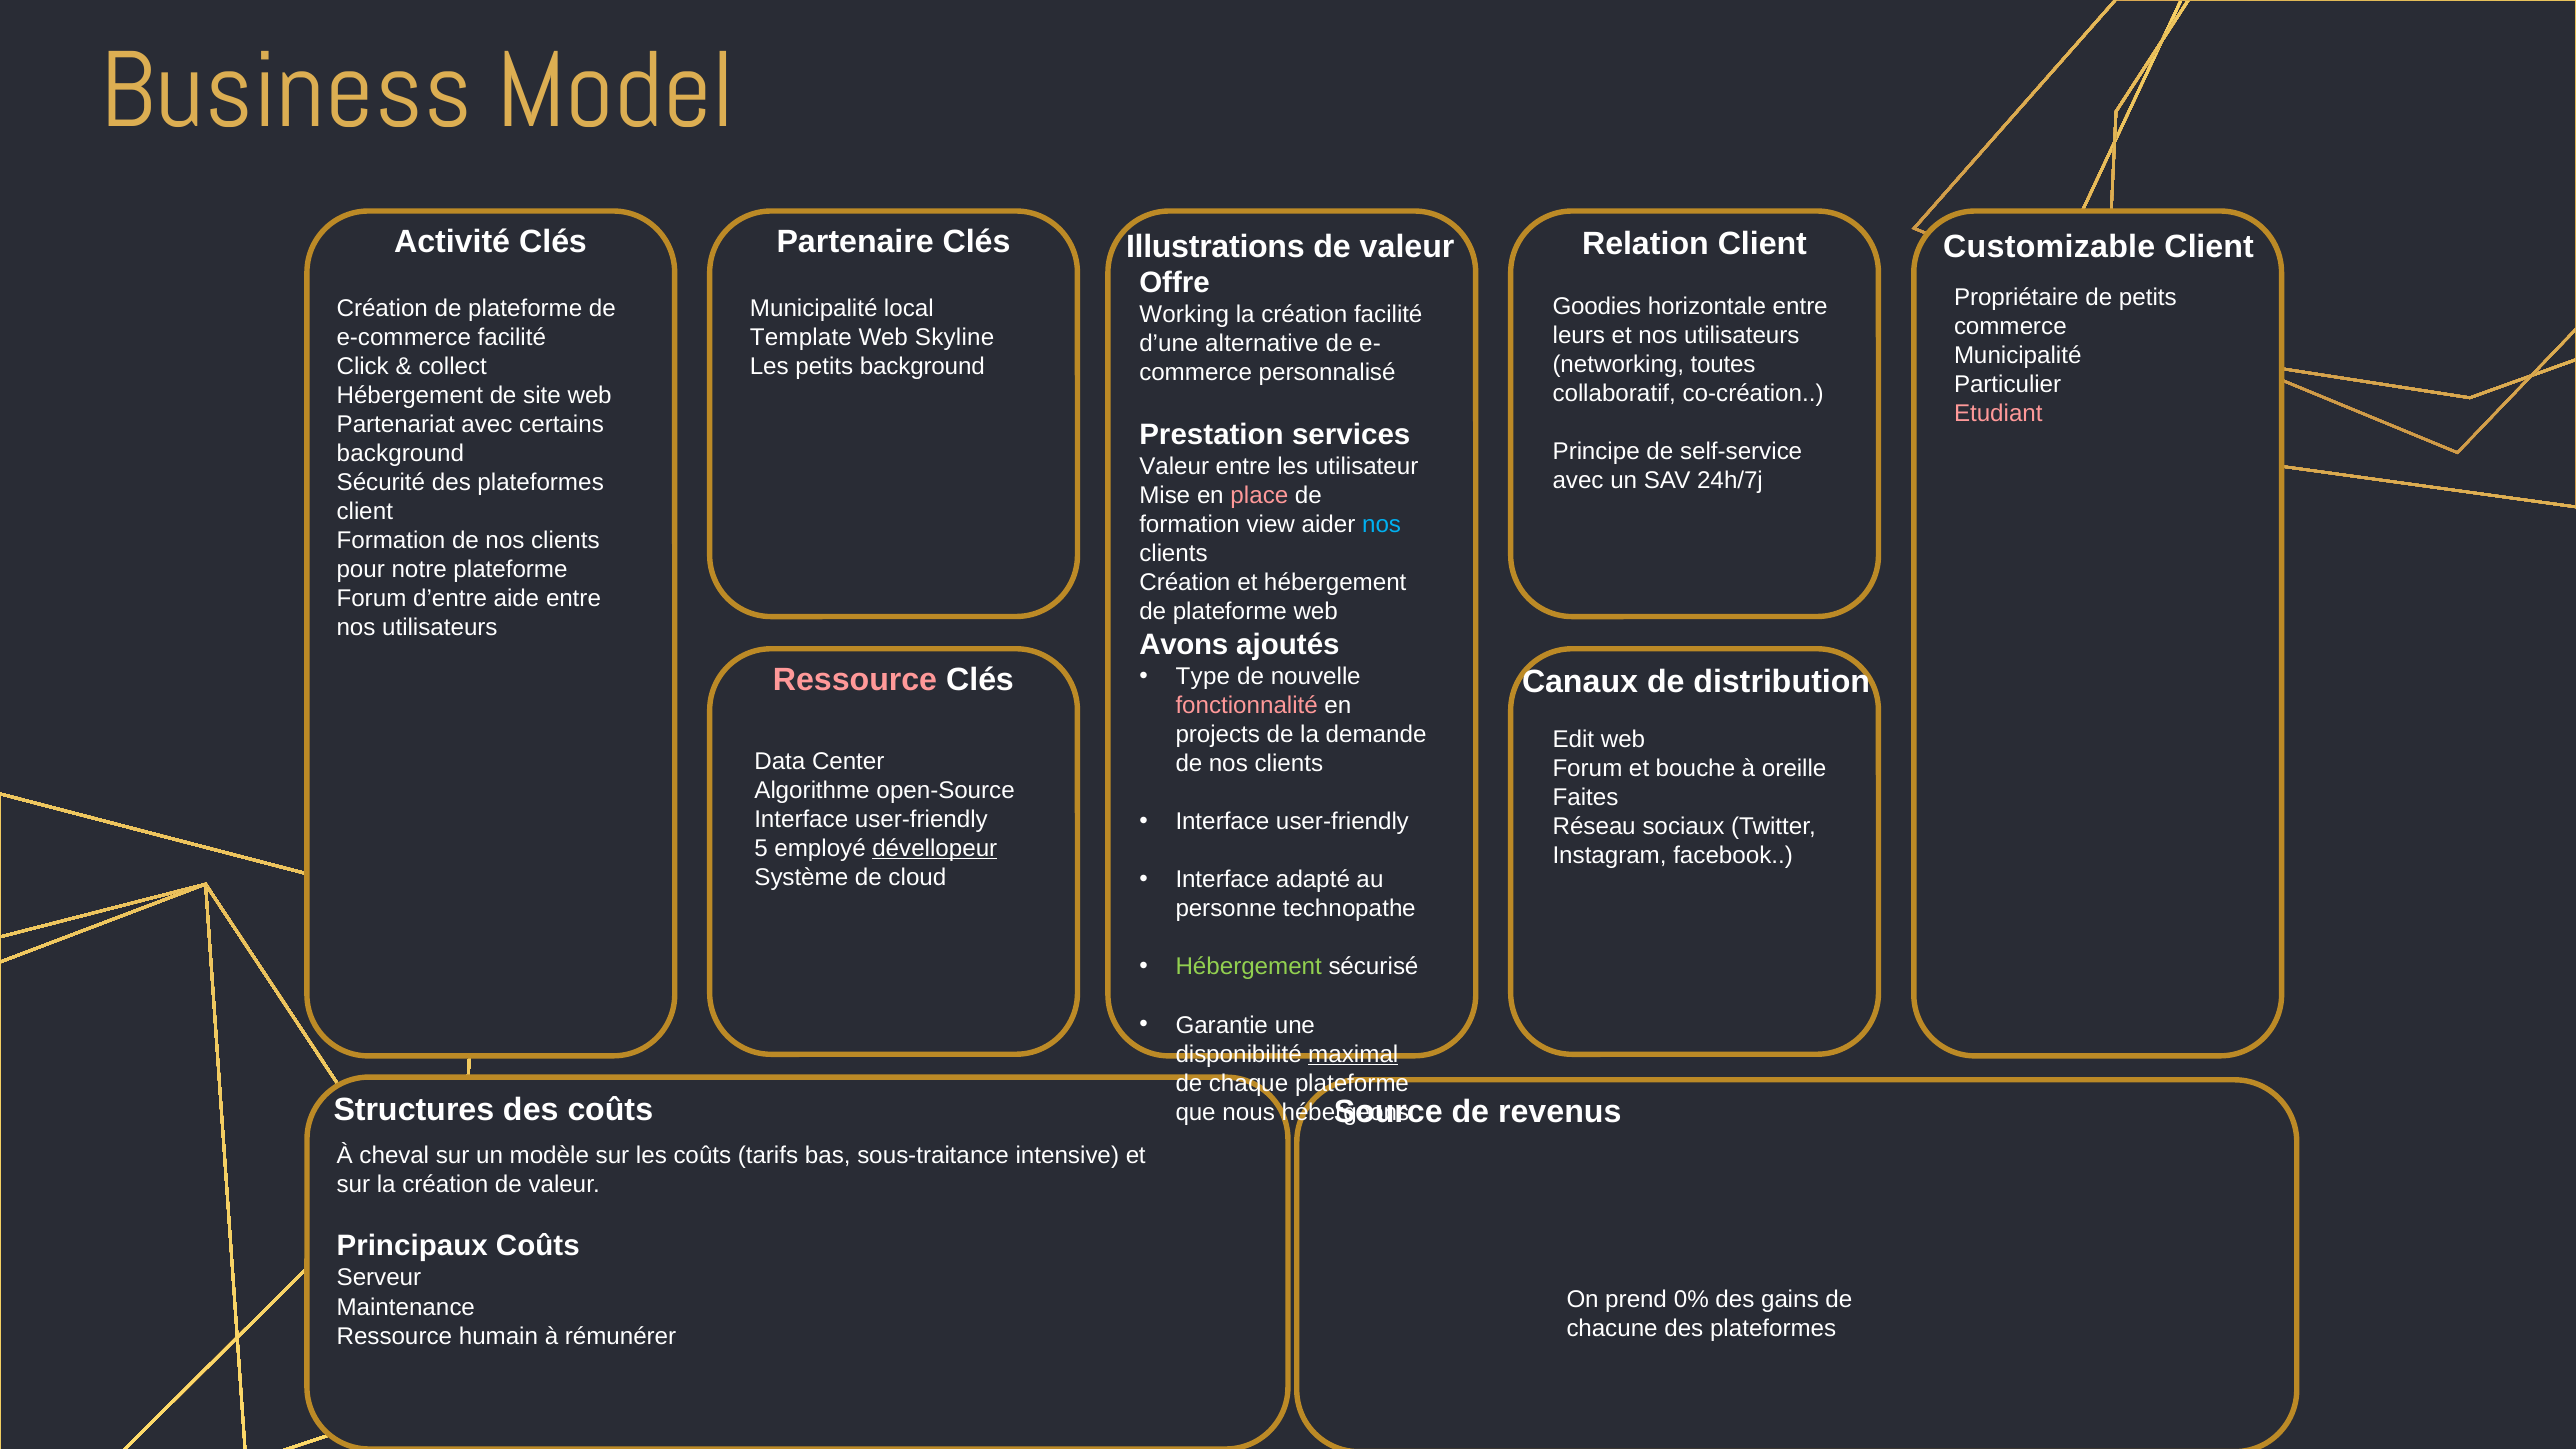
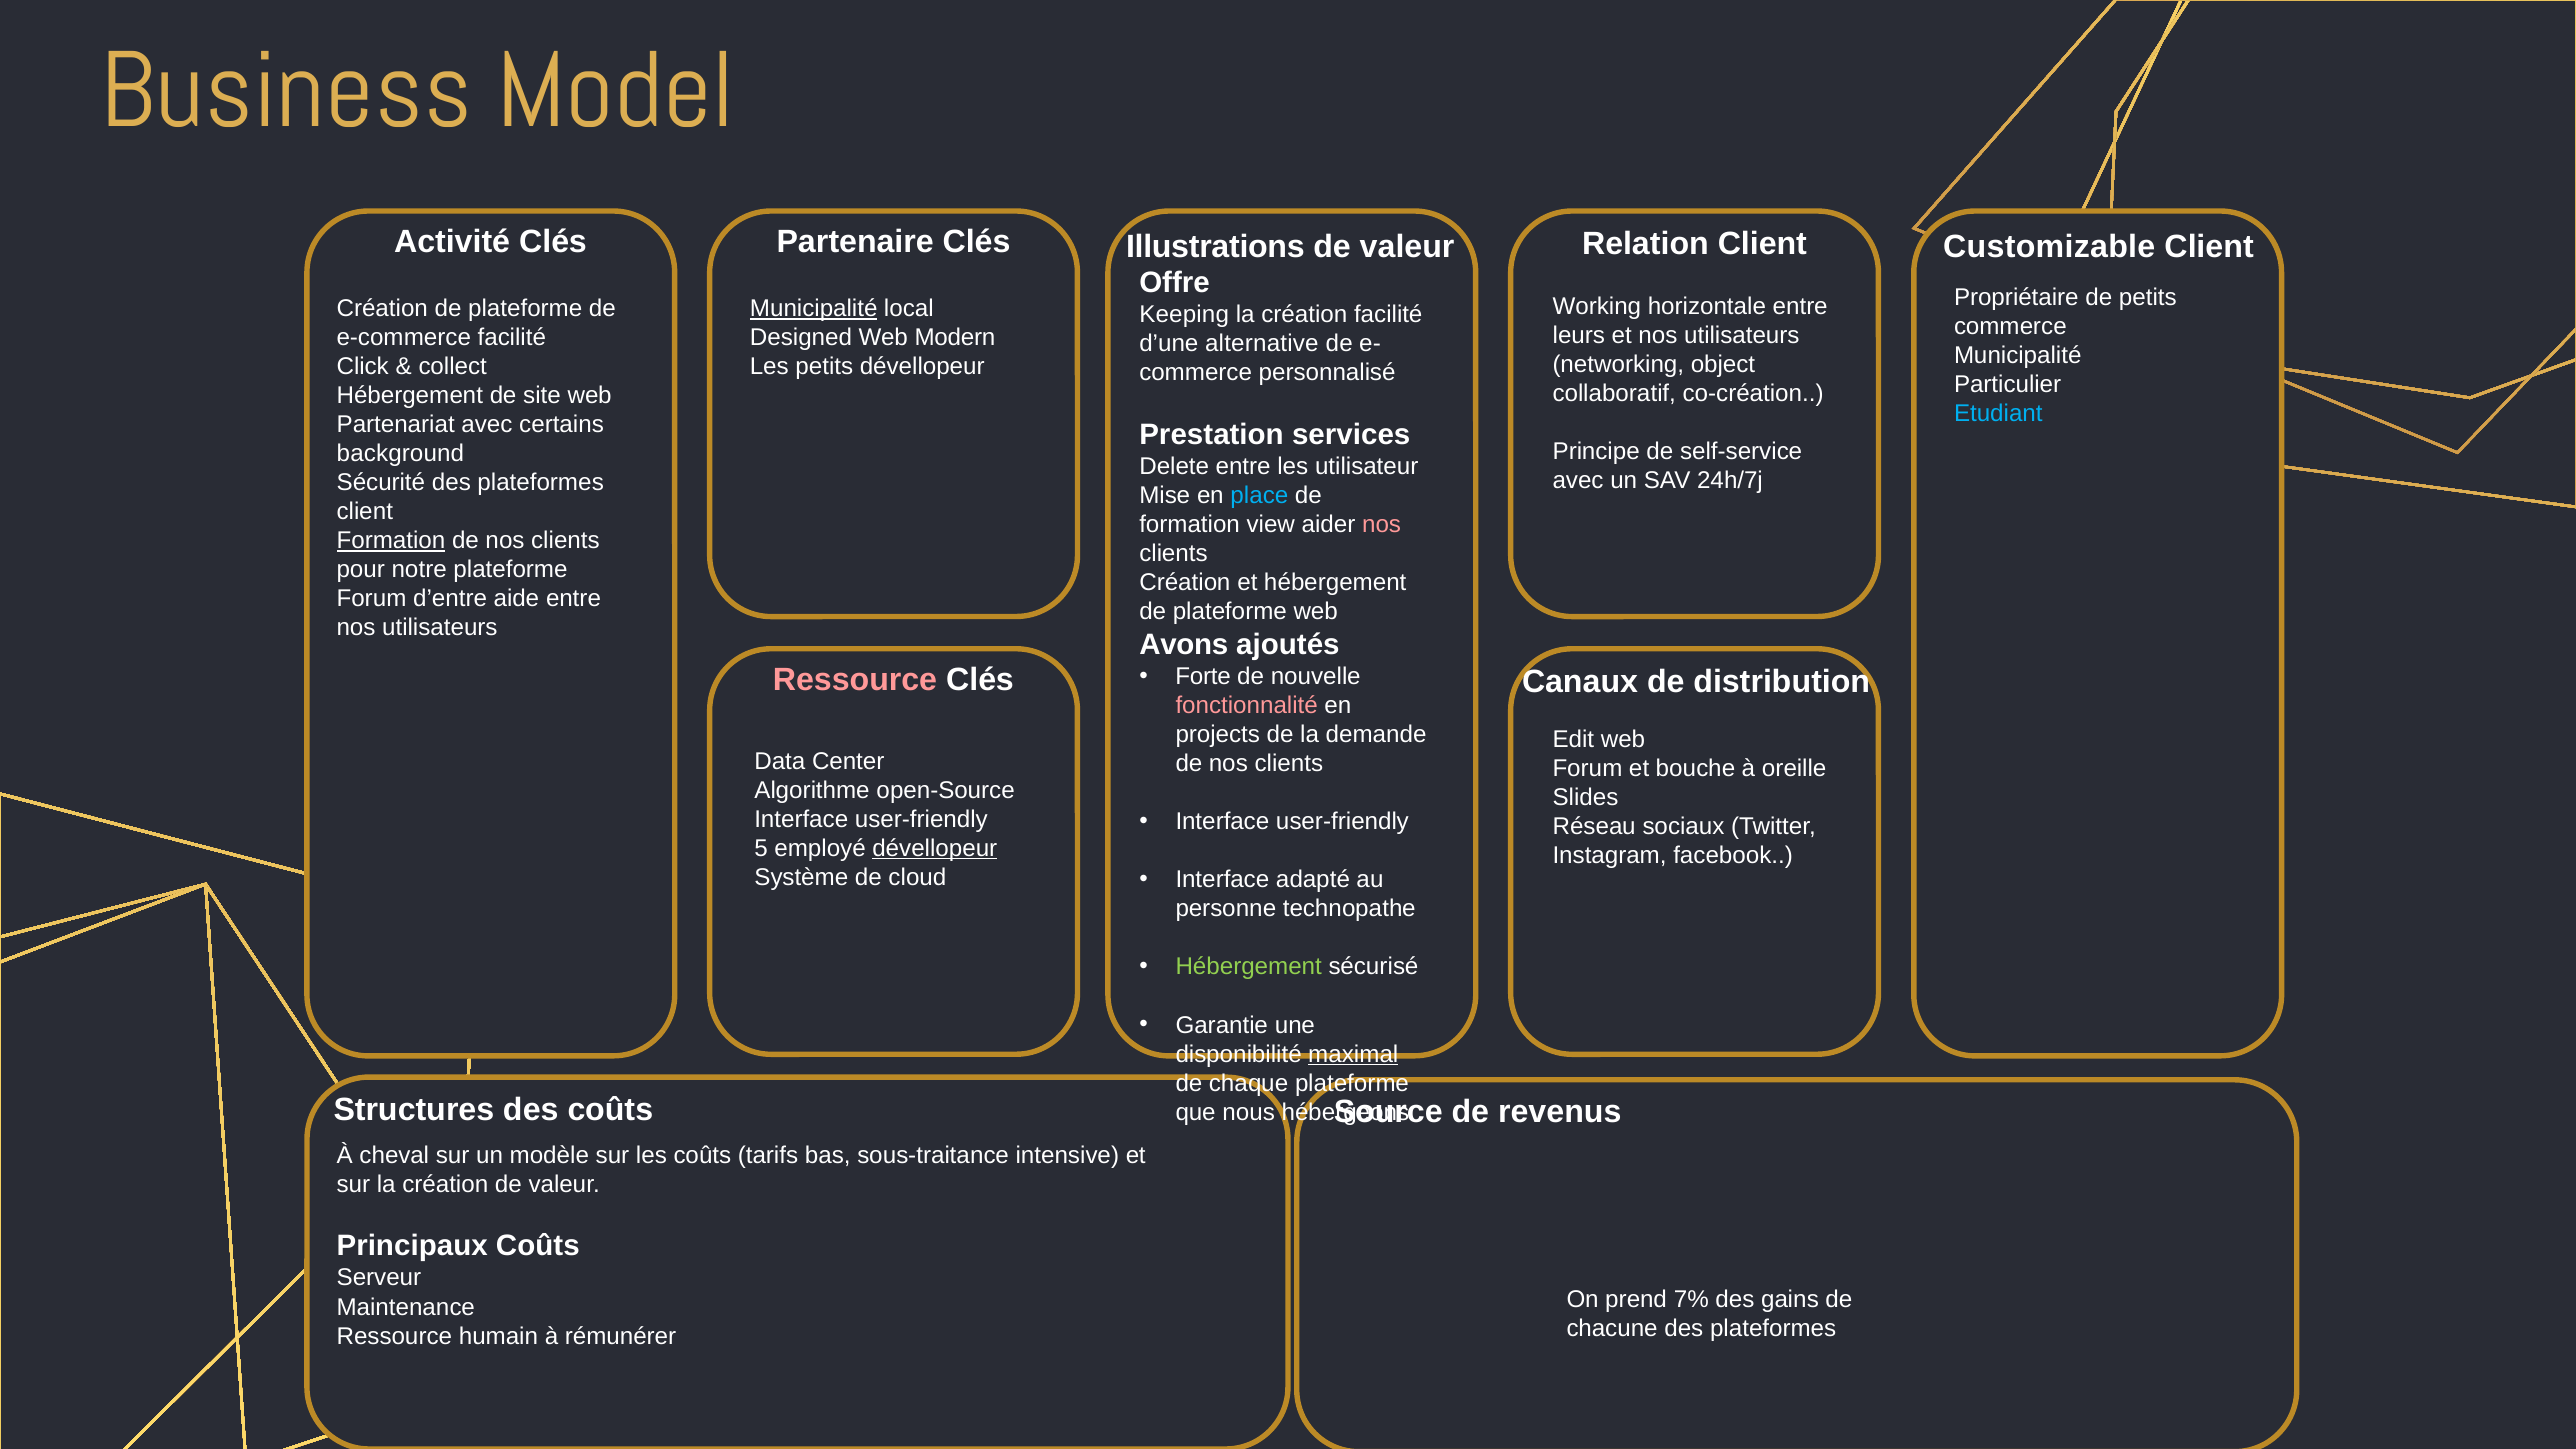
Goodies: Goodies -> Working
Municipalité at (814, 309) underline: none -> present
Working: Working -> Keeping
Template: Template -> Designed
Skyline: Skyline -> Modern
toutes: toutes -> object
petits background: background -> dévellopeur
Etudiant colour: pink -> light blue
Valeur at (1174, 467): Valeur -> Delete
place colour: pink -> light blue
nos at (1382, 525) colour: light blue -> pink
Formation at (391, 541) underline: none -> present
Type: Type -> Forte
Faites: Faites -> Slides
0%: 0% -> 7%
